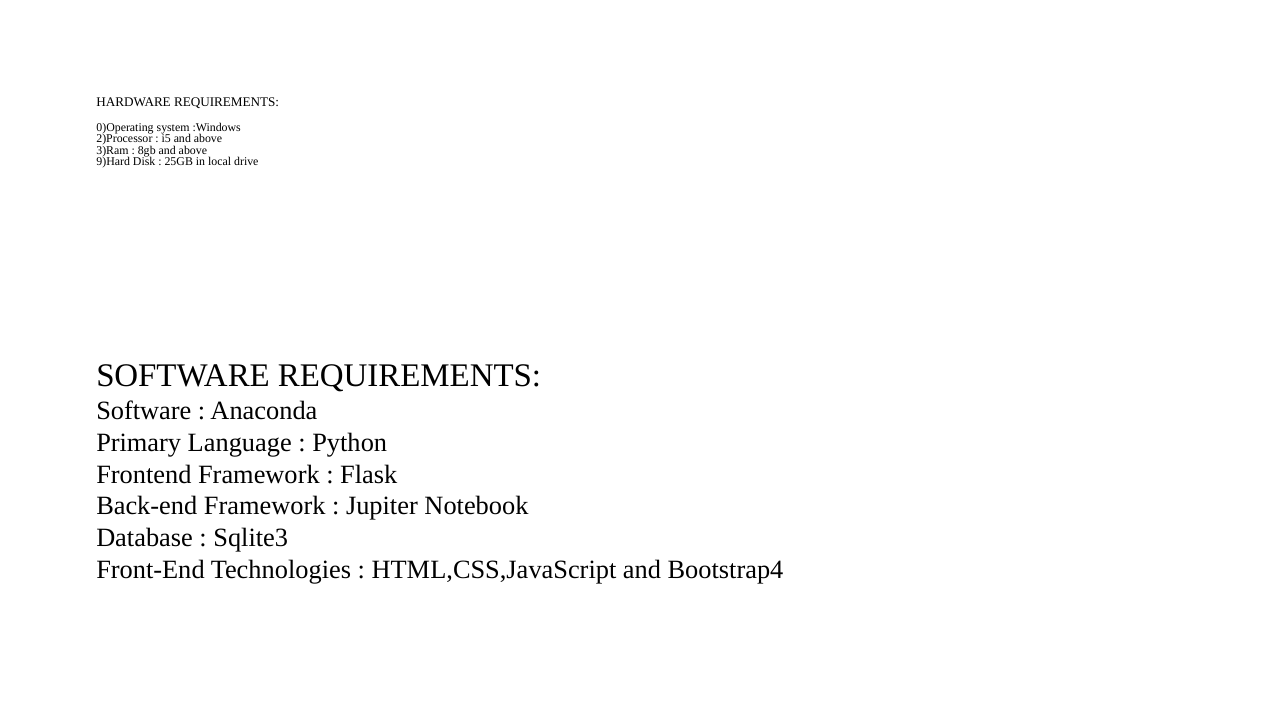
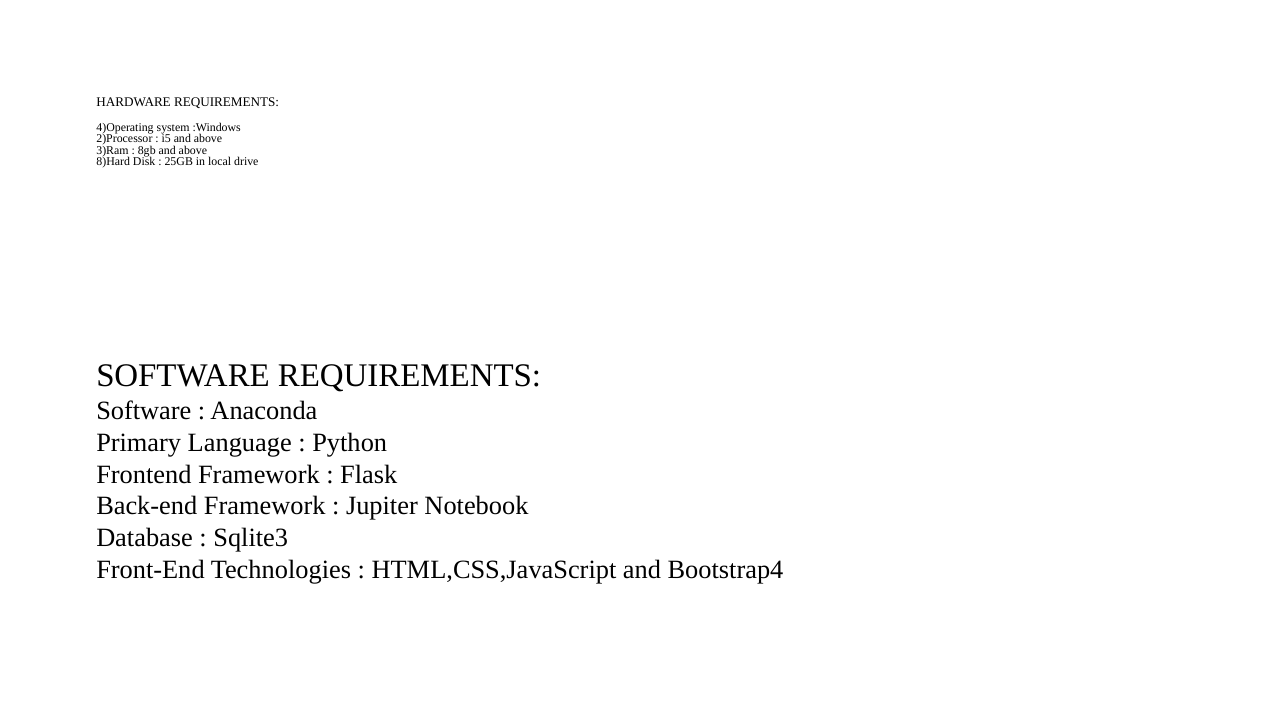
0)Operating: 0)Operating -> 4)Operating
9)Hard: 9)Hard -> 8)Hard
